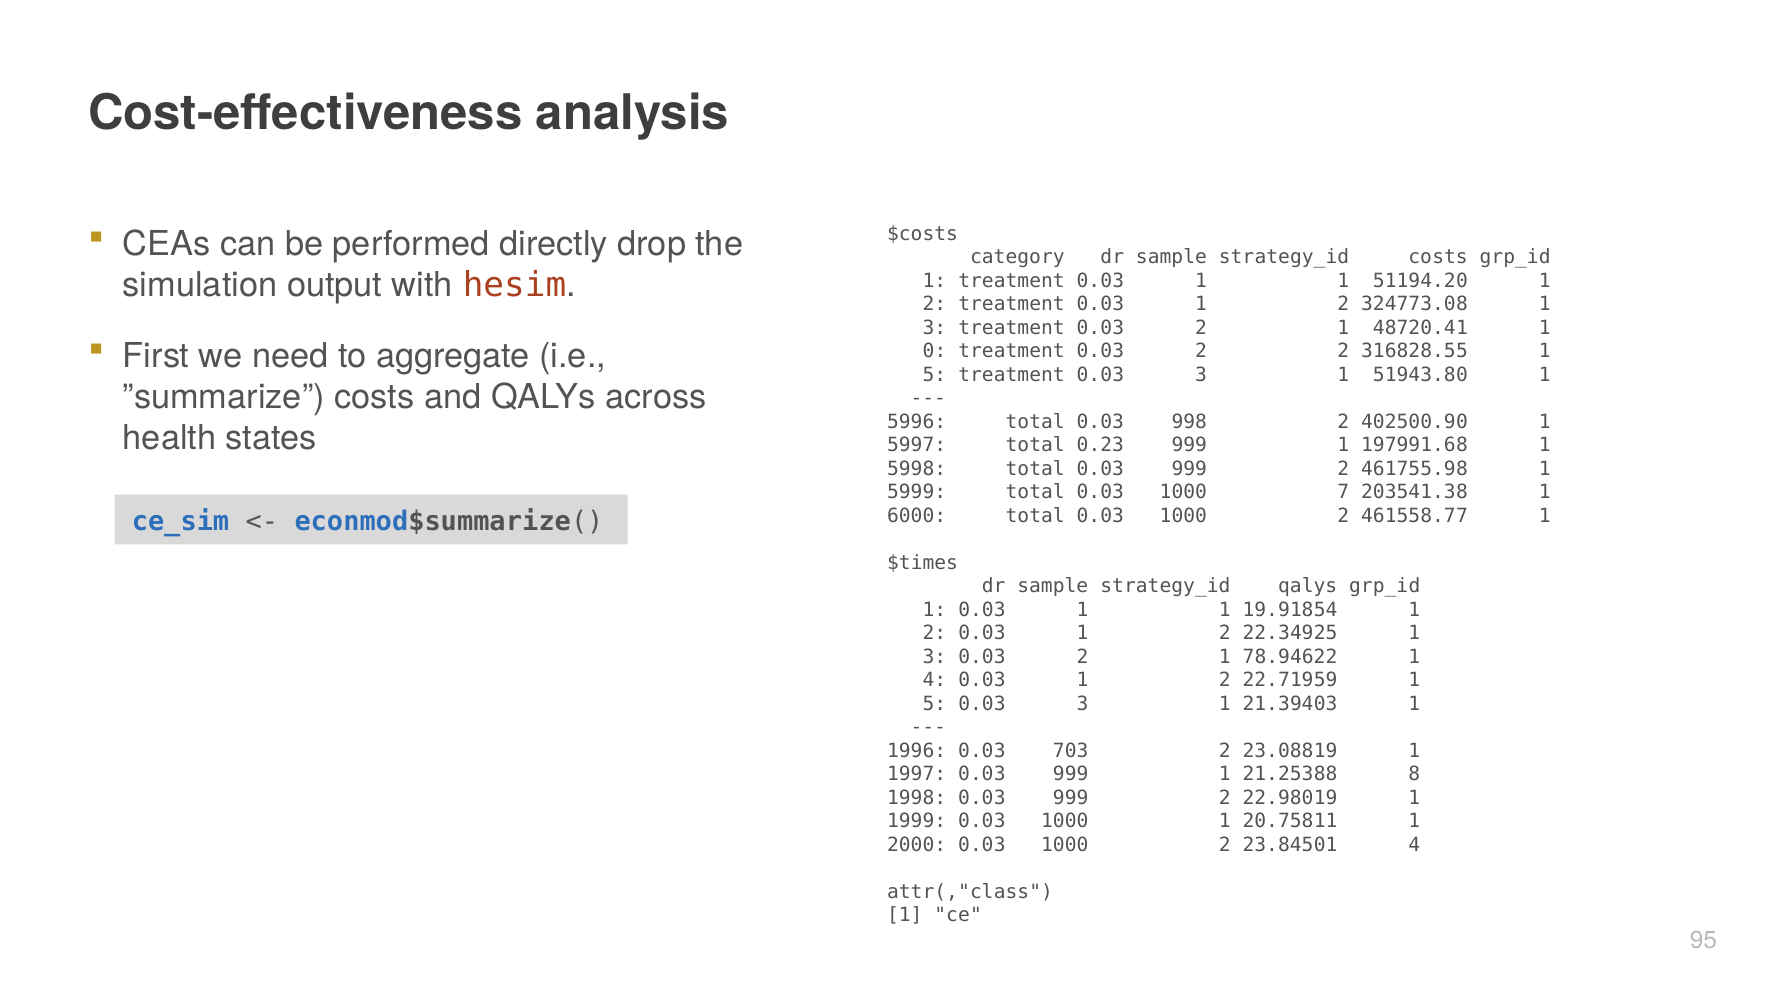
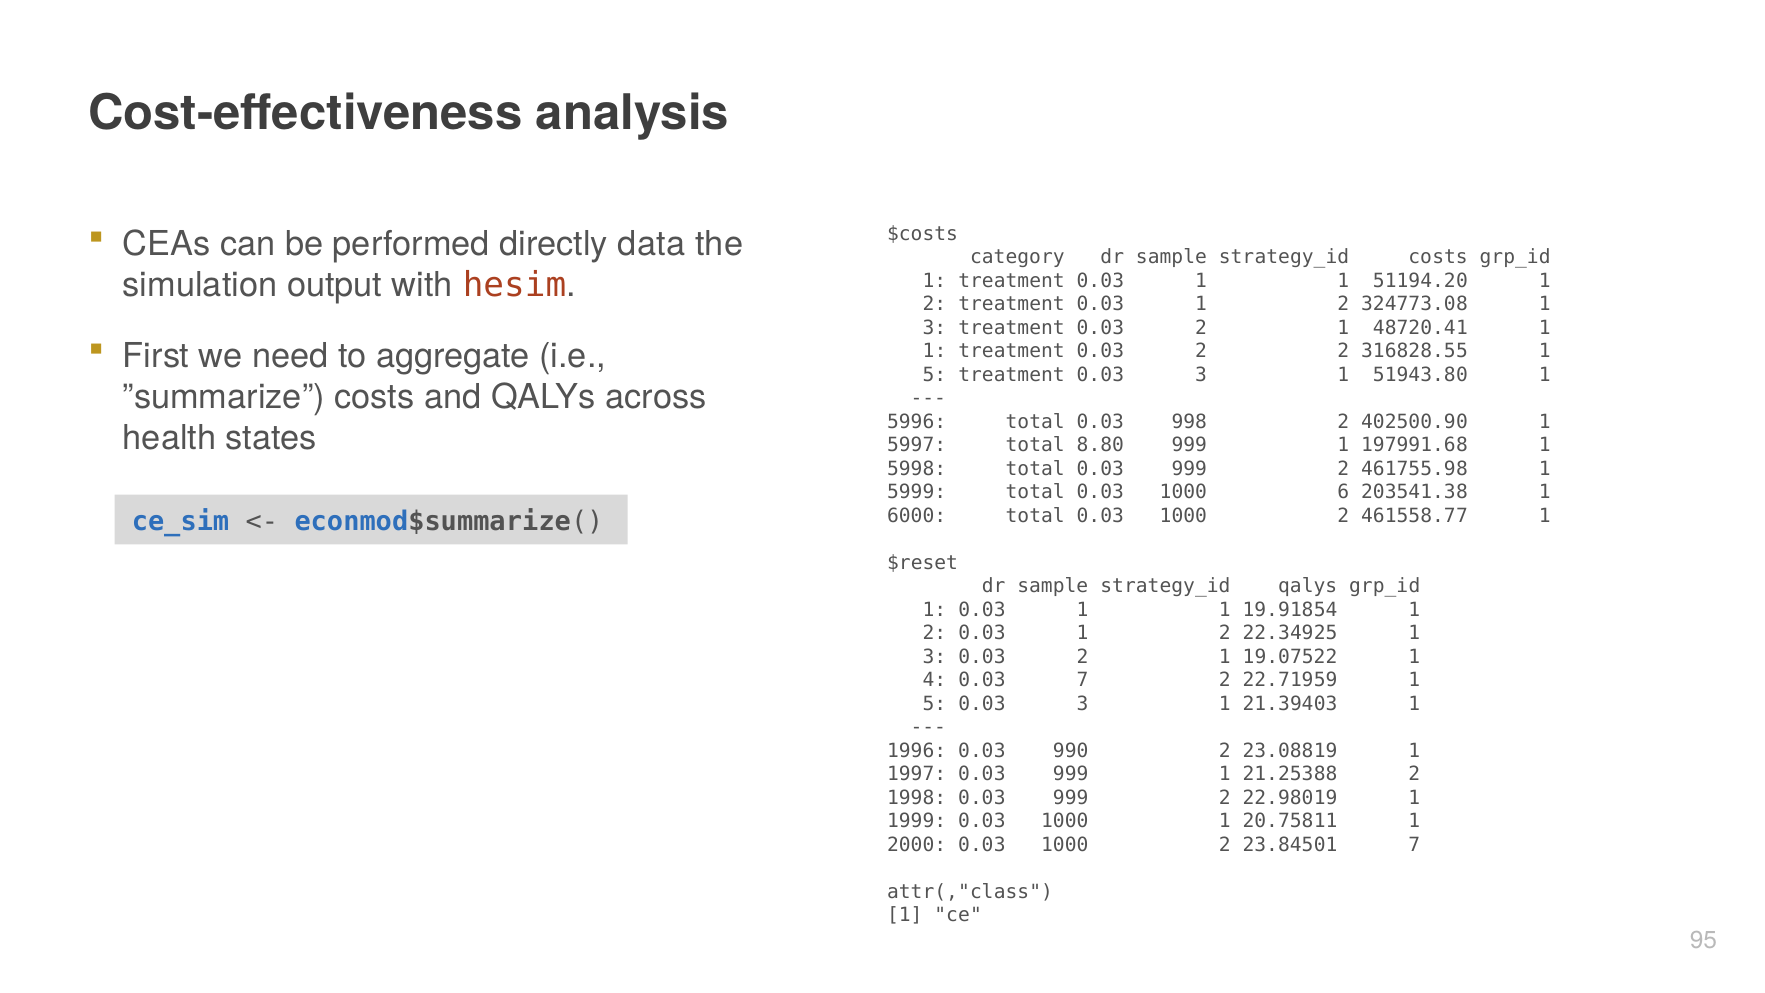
drop: drop -> data
0 at (935, 351): 0 -> 1
0.23: 0.23 -> 8.80
7: 7 -> 6
$times: $times -> $reset
78.94622: 78.94622 -> 19.07522
4 0.03 1: 1 -> 7
703: 703 -> 990
21.25388 8: 8 -> 2
23.84501 4: 4 -> 7
